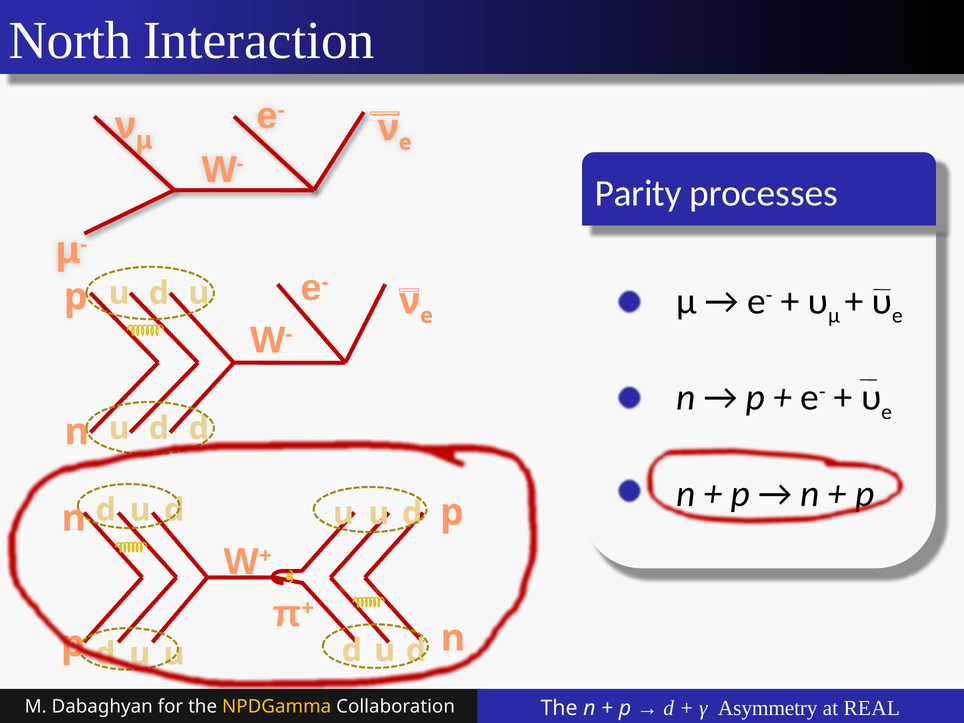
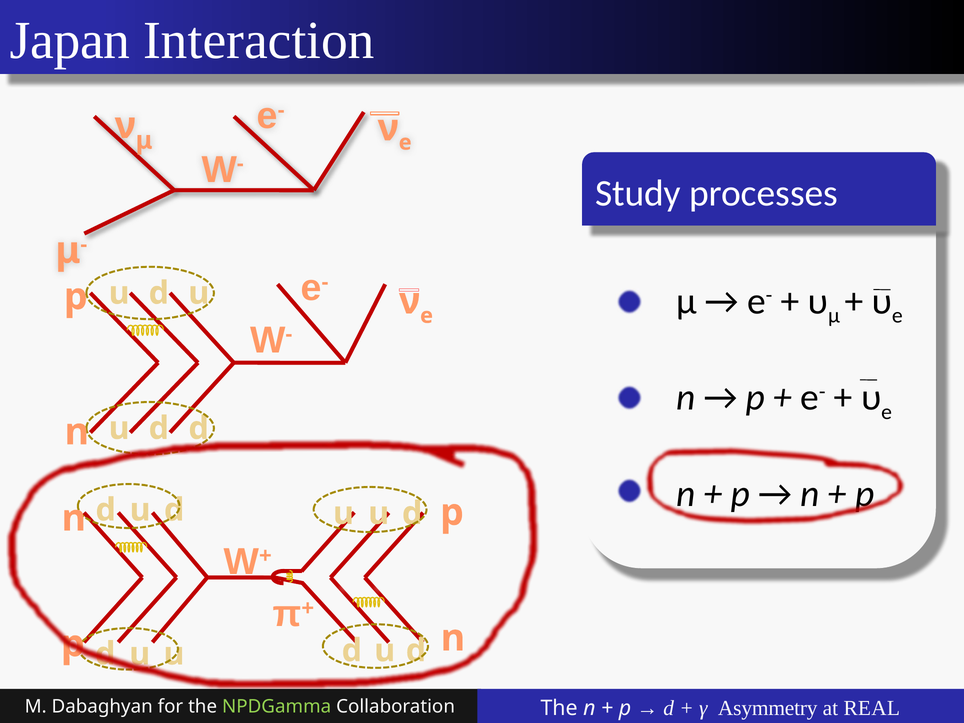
North: North -> Japan
Parity: Parity -> Study
NPDGamma colour: yellow -> light green
